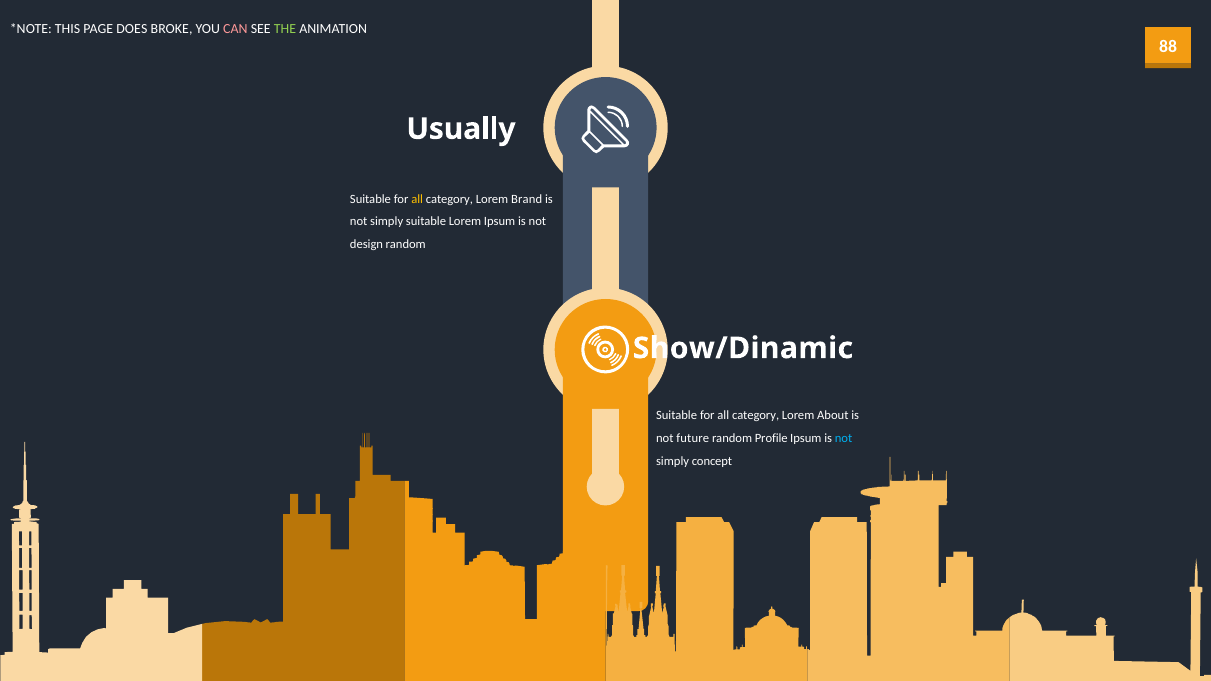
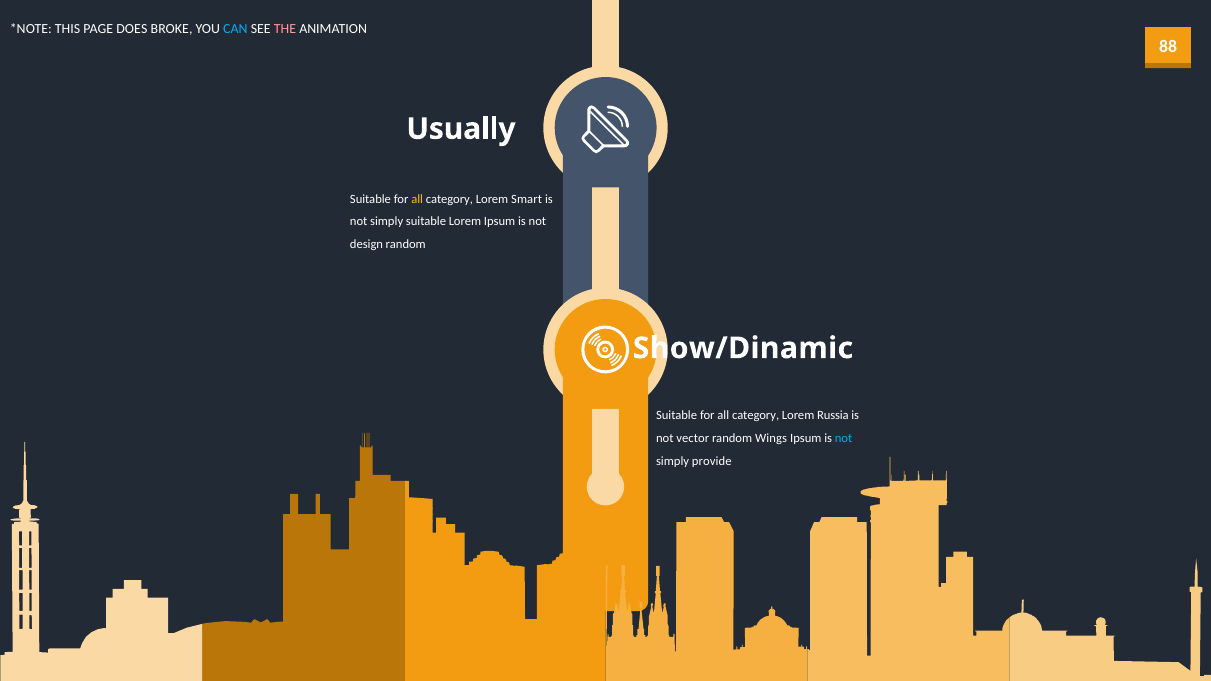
CAN colour: pink -> light blue
THE colour: light green -> pink
Brand: Brand -> Smart
About: About -> Russia
future: future -> vector
Profile: Profile -> Wings
concept: concept -> provide
